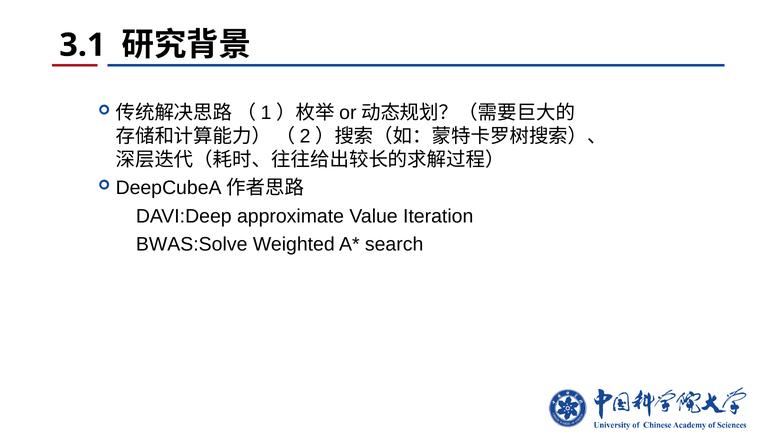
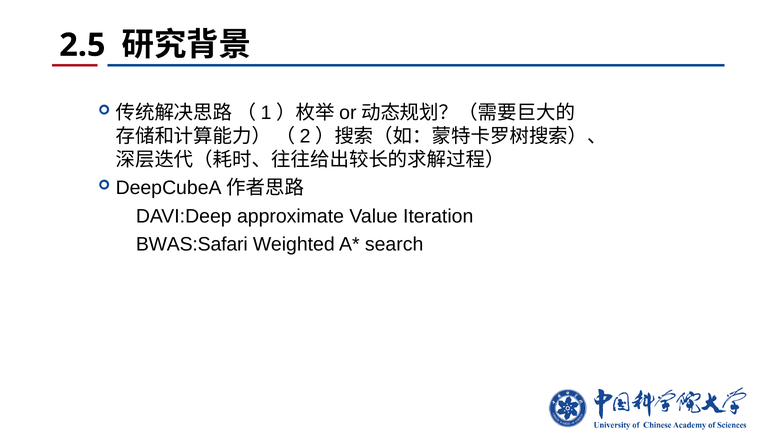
3.1: 3.1 -> 2.5
BWAS:Solve: BWAS:Solve -> BWAS:Safari
